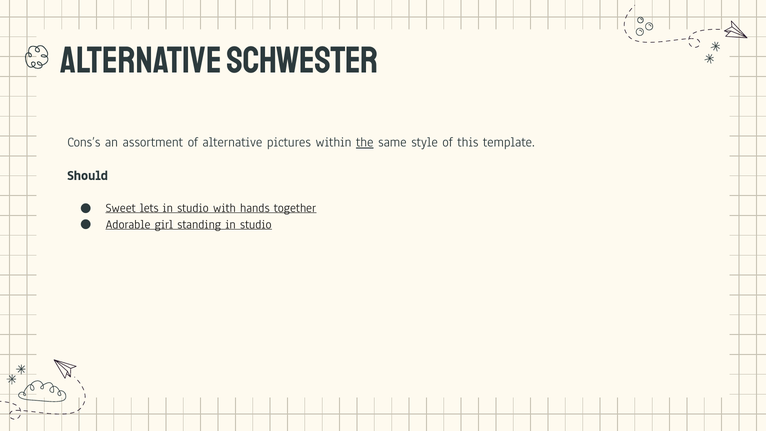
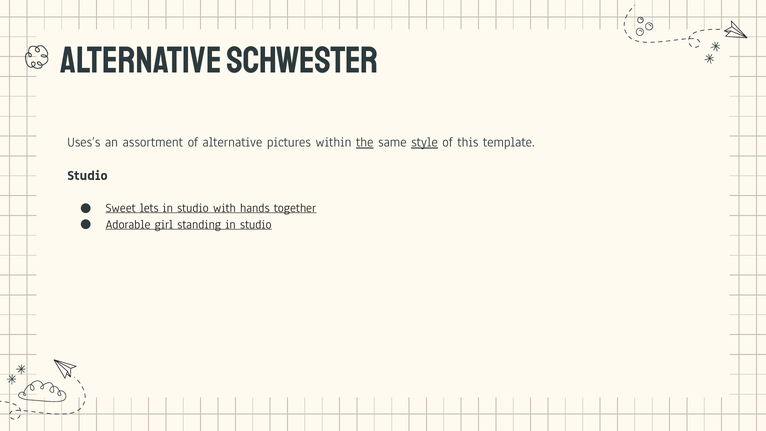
Cons’s: Cons’s -> Uses’s
style underline: none -> present
Should at (88, 175): Should -> Studio
